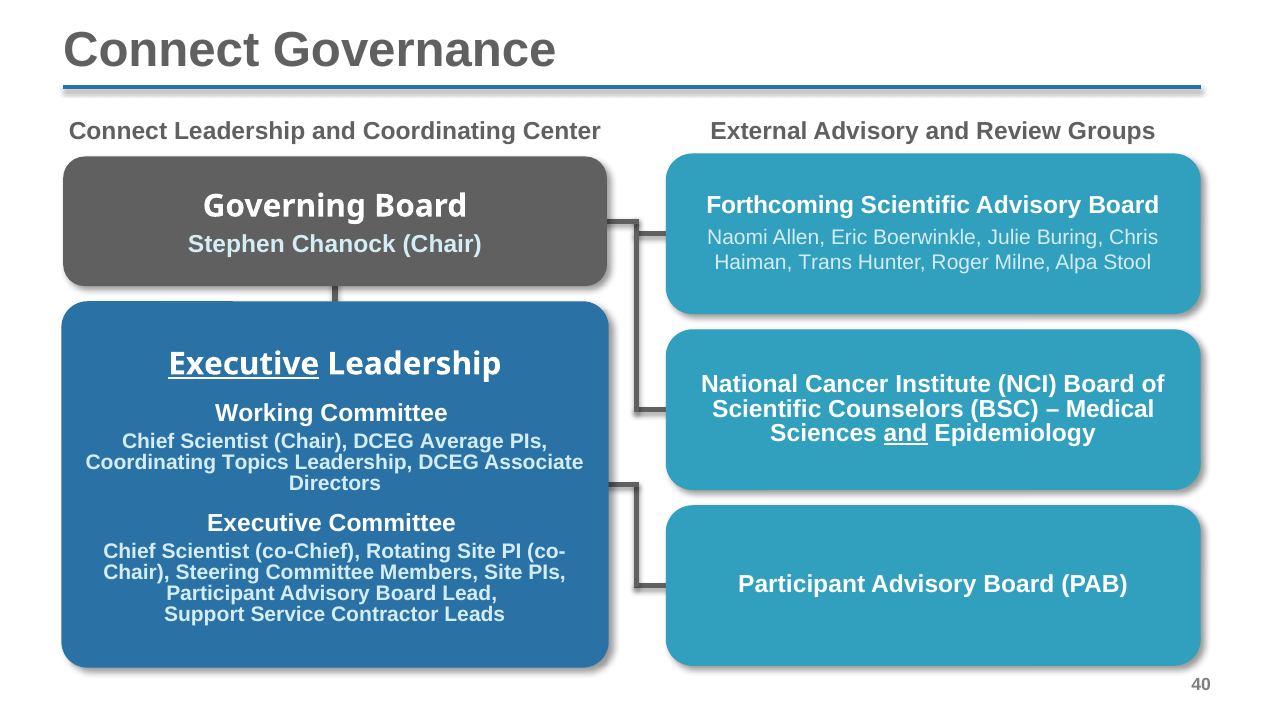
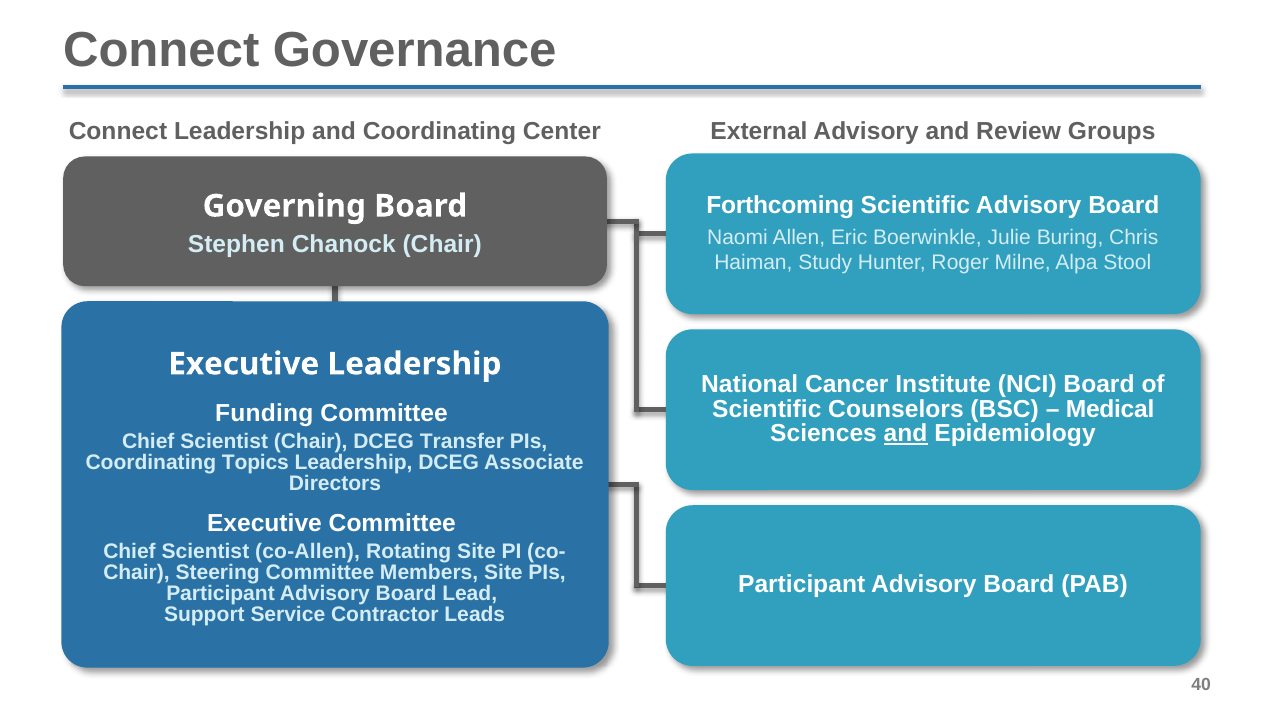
Trans: Trans -> Study
Executive at (244, 364) underline: present -> none
Working: Working -> Funding
Average: Average -> Transfer
co-Chief: co-Chief -> co-Allen
